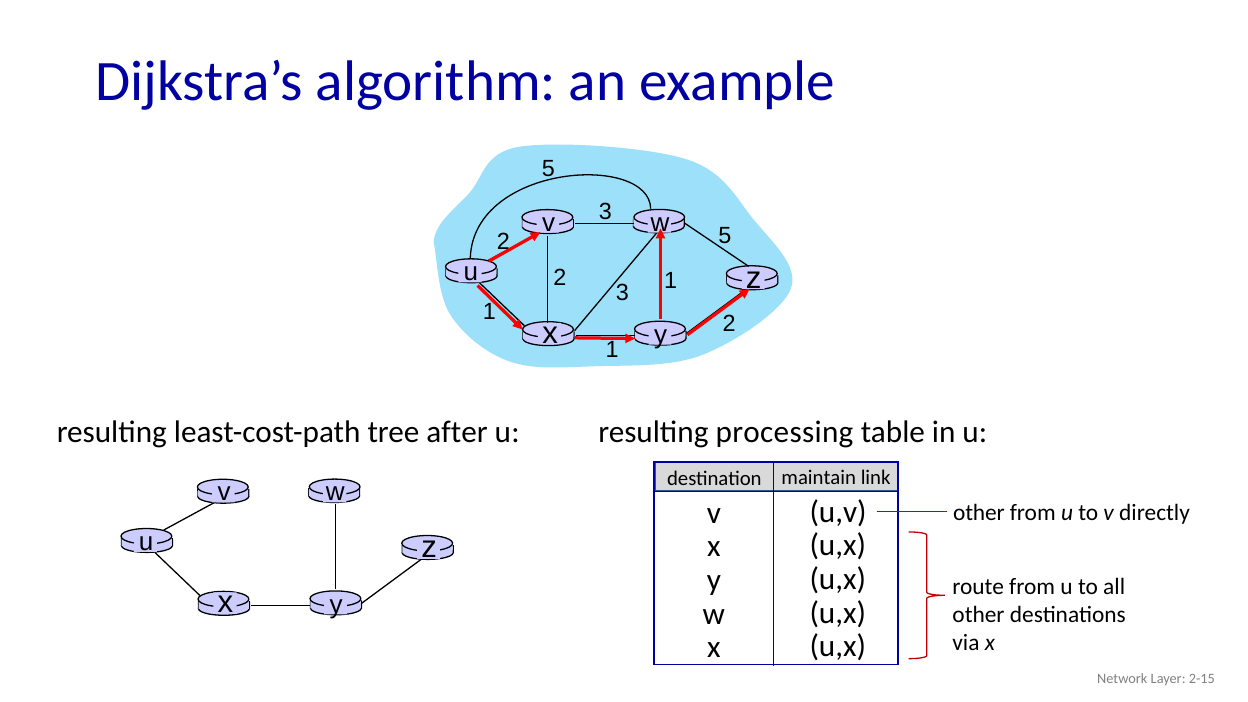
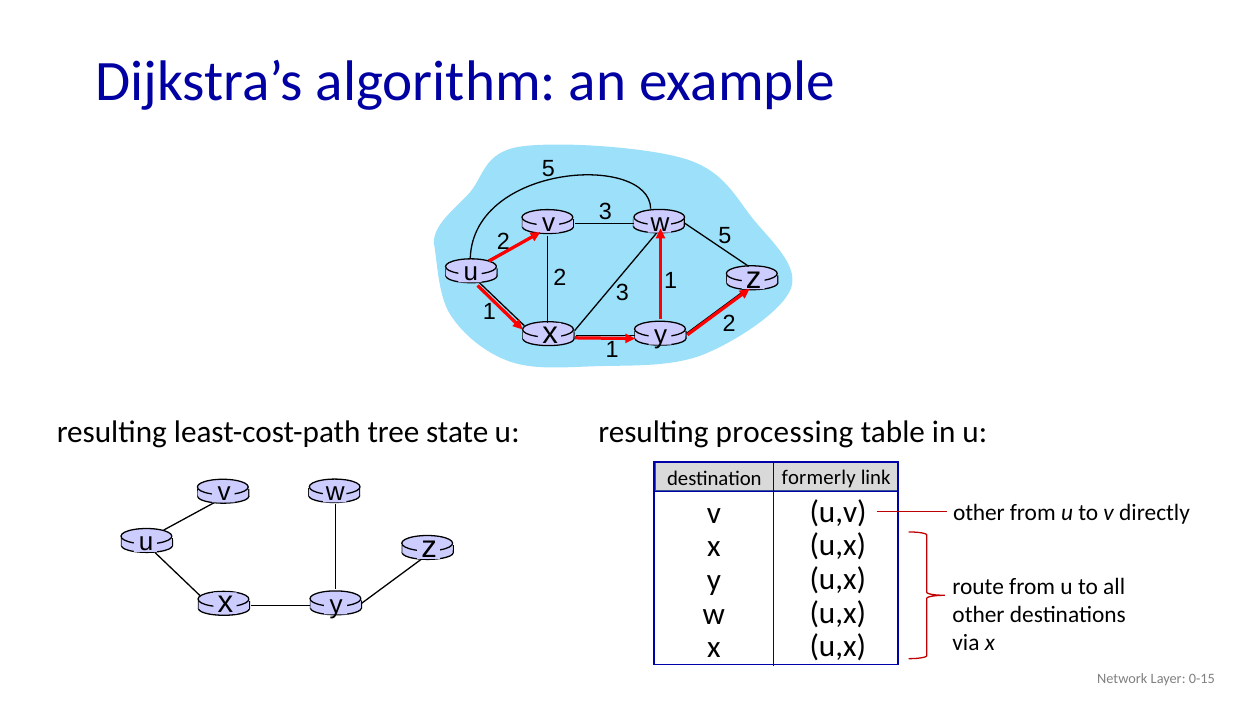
after: after -> state
maintain: maintain -> formerly
2-15: 2-15 -> 0-15
